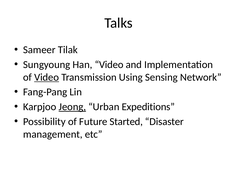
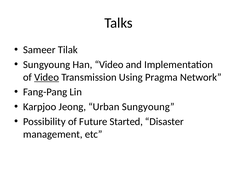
Sensing: Sensing -> Pragma
Jeong underline: present -> none
Urban Expeditions: Expeditions -> Sungyoung
